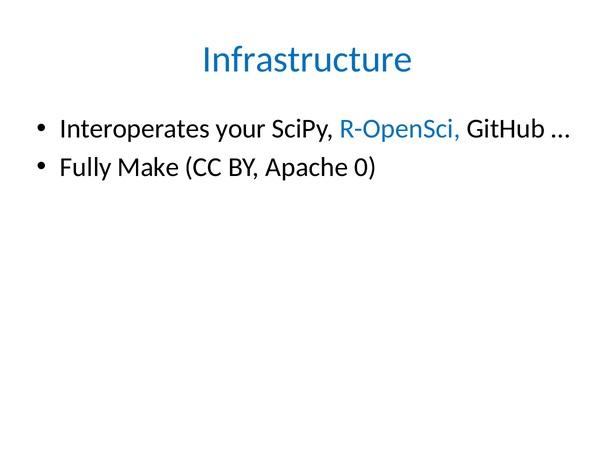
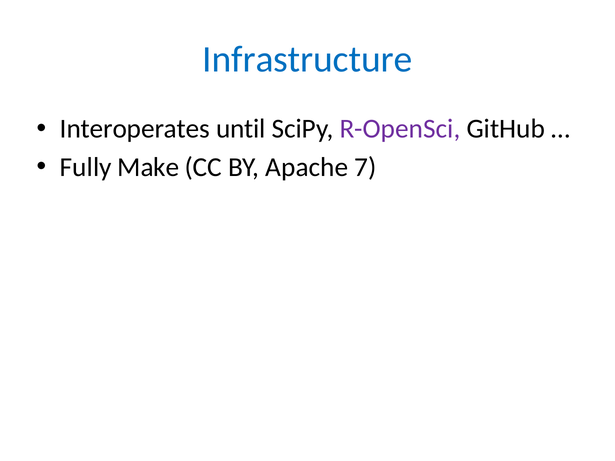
your: your -> until
R-OpenSci colour: blue -> purple
0: 0 -> 7
